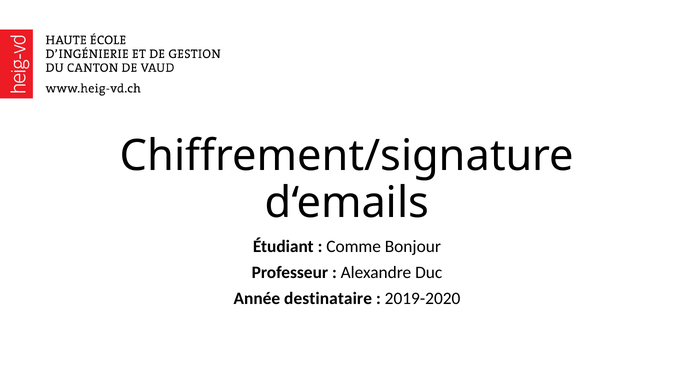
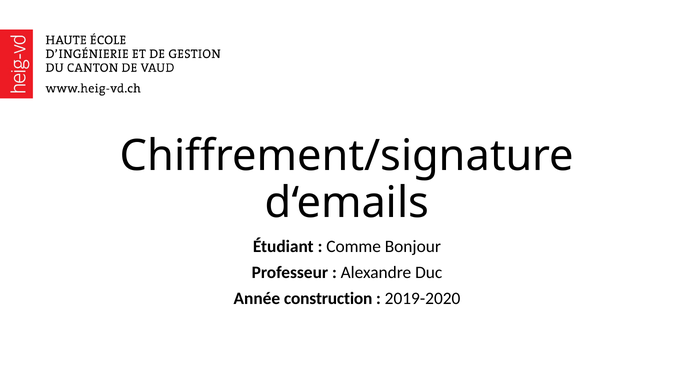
destinataire: destinataire -> construction
